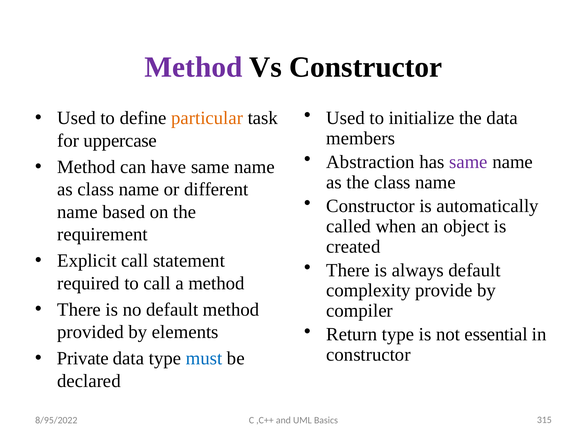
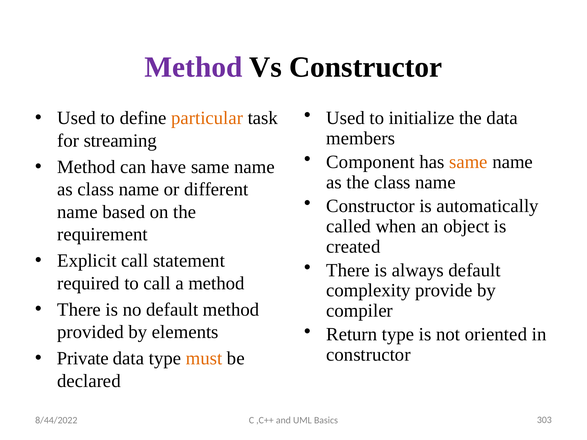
uppercase: uppercase -> streaming
Abstraction: Abstraction -> Component
same at (468, 162) colour: purple -> orange
essential: essential -> oriented
must colour: blue -> orange
8/95/2022: 8/95/2022 -> 8/44/2022
315: 315 -> 303
